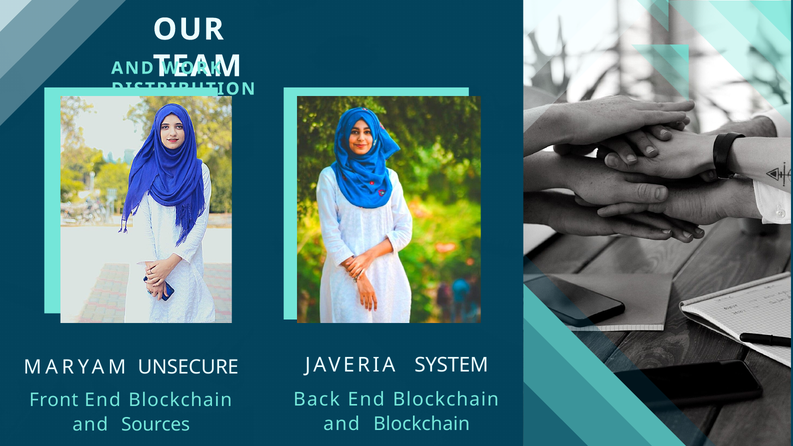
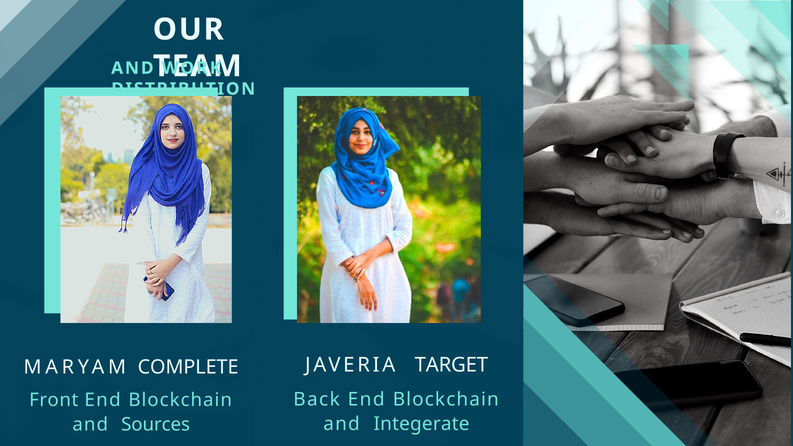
SYSTEM: SYSTEM -> TARGET
UNSECURE: UNSECURE -> COMPLETE
and Blockchain: Blockchain -> Integerate
